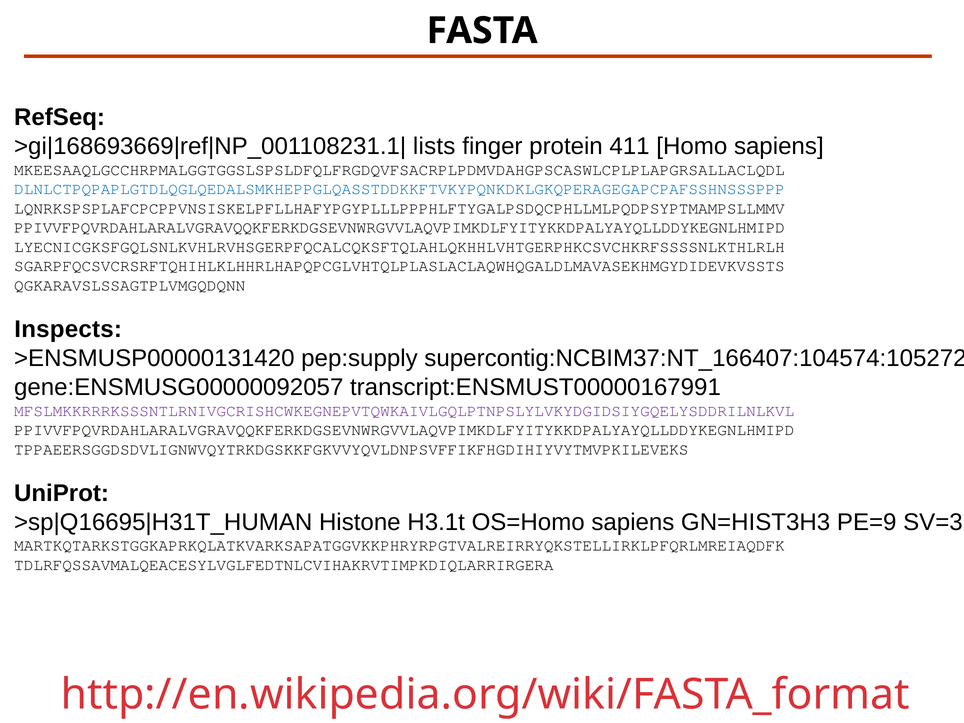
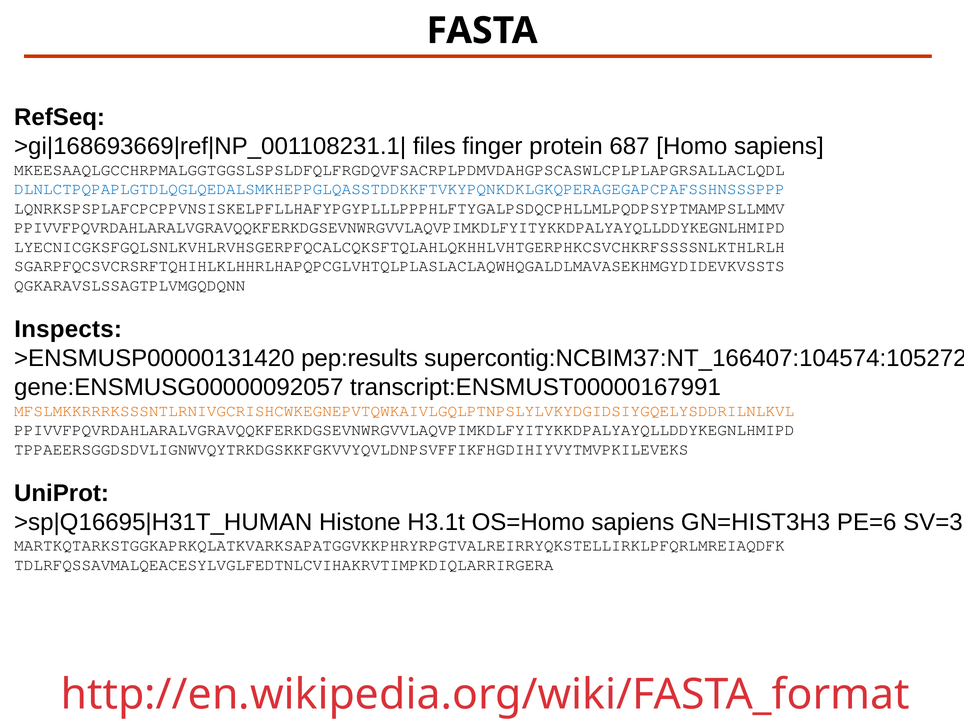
lists: lists -> files
411: 411 -> 687
pep:supply: pep:supply -> pep:results
MFSLMKKRRRKSSSNTLRNIVGCRISHCWKEGNEPVTQWKAIVLGQLPTNPSLYLVKYDGIDSIYGQELYSDDRILNLKVL colour: purple -> orange
PE=9: PE=9 -> PE=6
